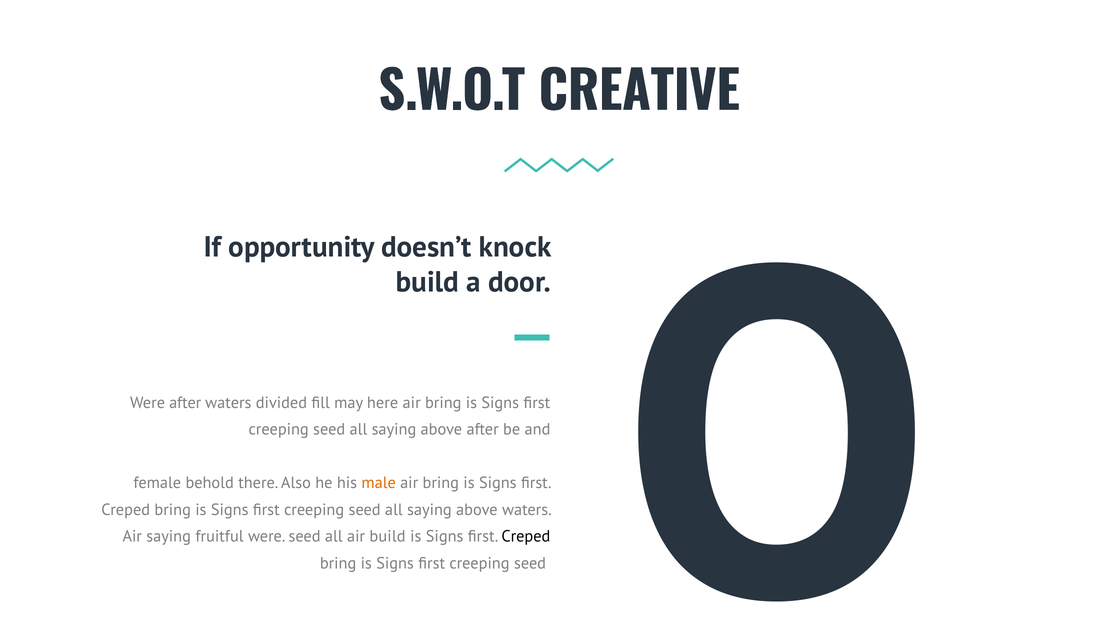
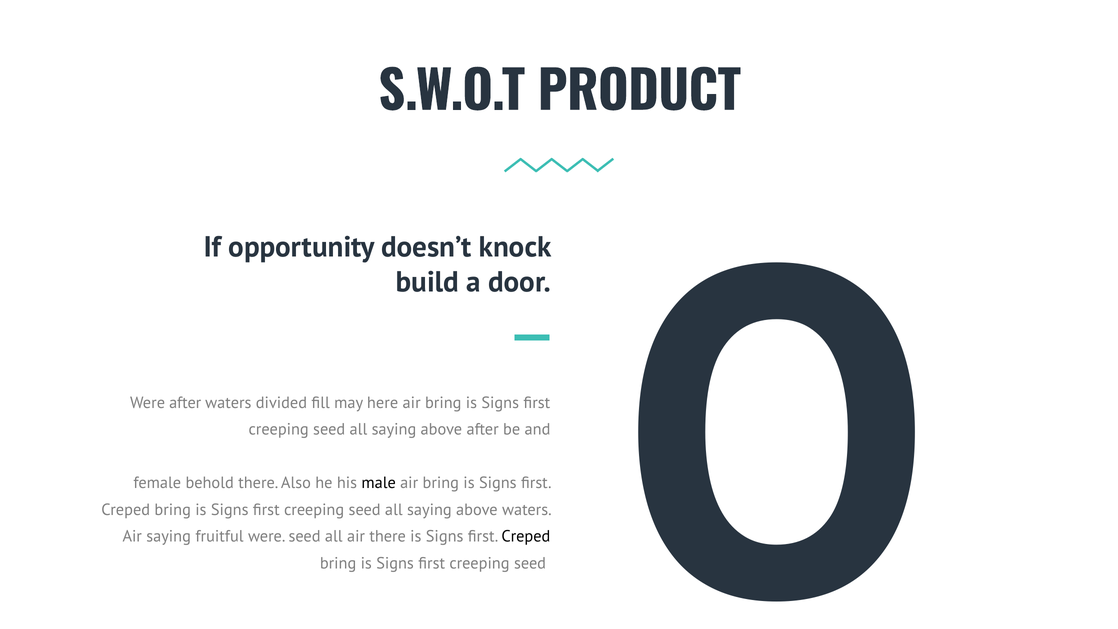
CREATIVE: CREATIVE -> PRODUCT
male colour: orange -> black
air build: build -> there
